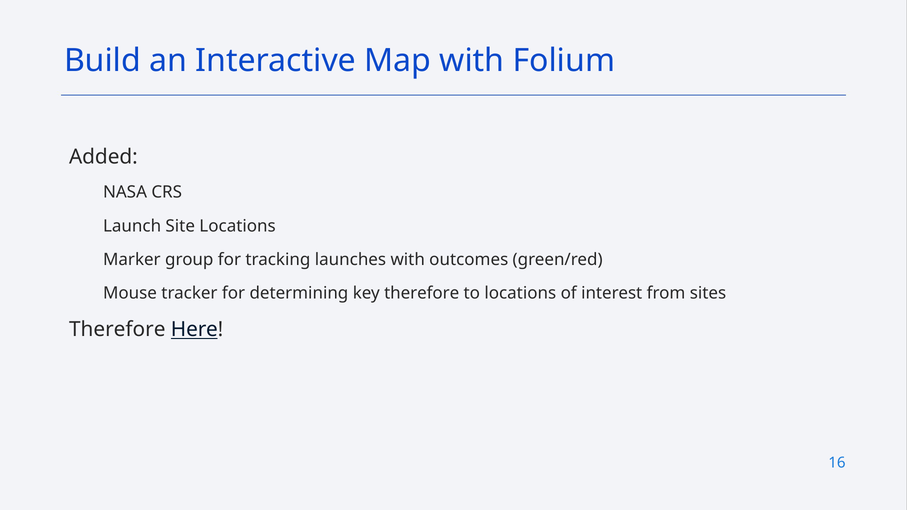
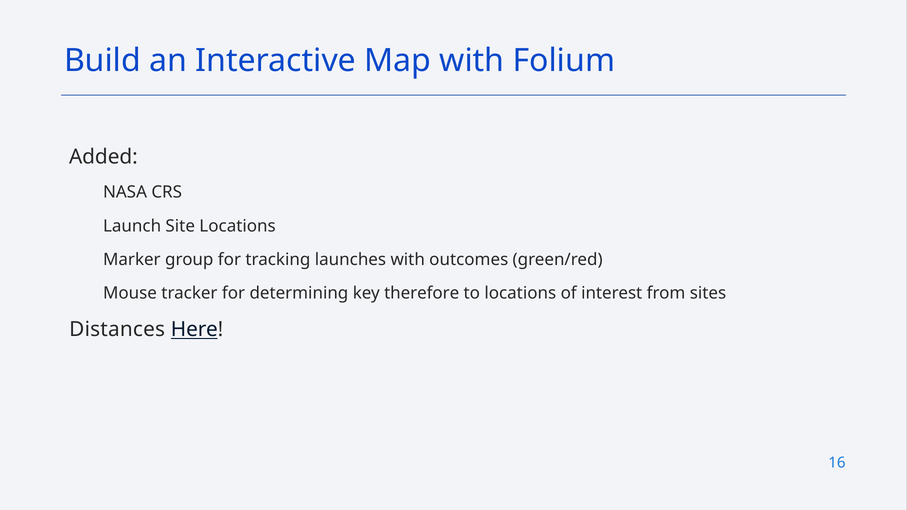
Therefore at (117, 329): Therefore -> Distances
